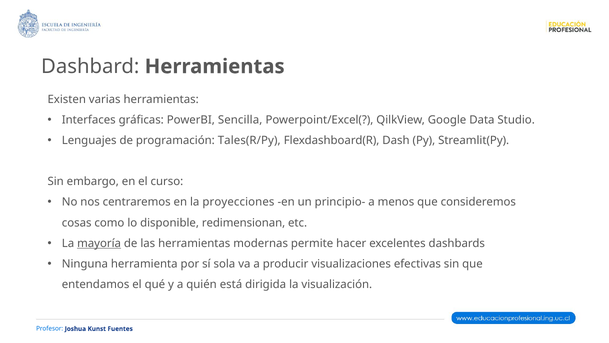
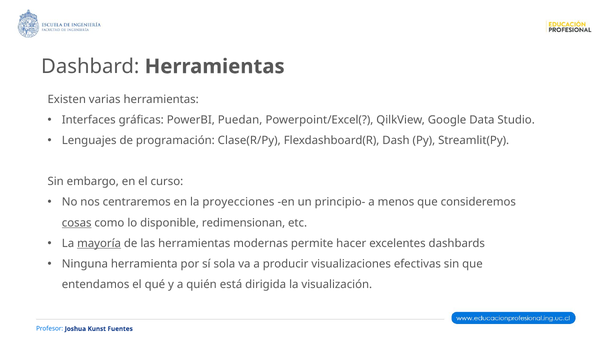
Sencilla: Sencilla -> Puedan
Tales(R/Py: Tales(R/Py -> Clase(R/Py
cosas underline: none -> present
